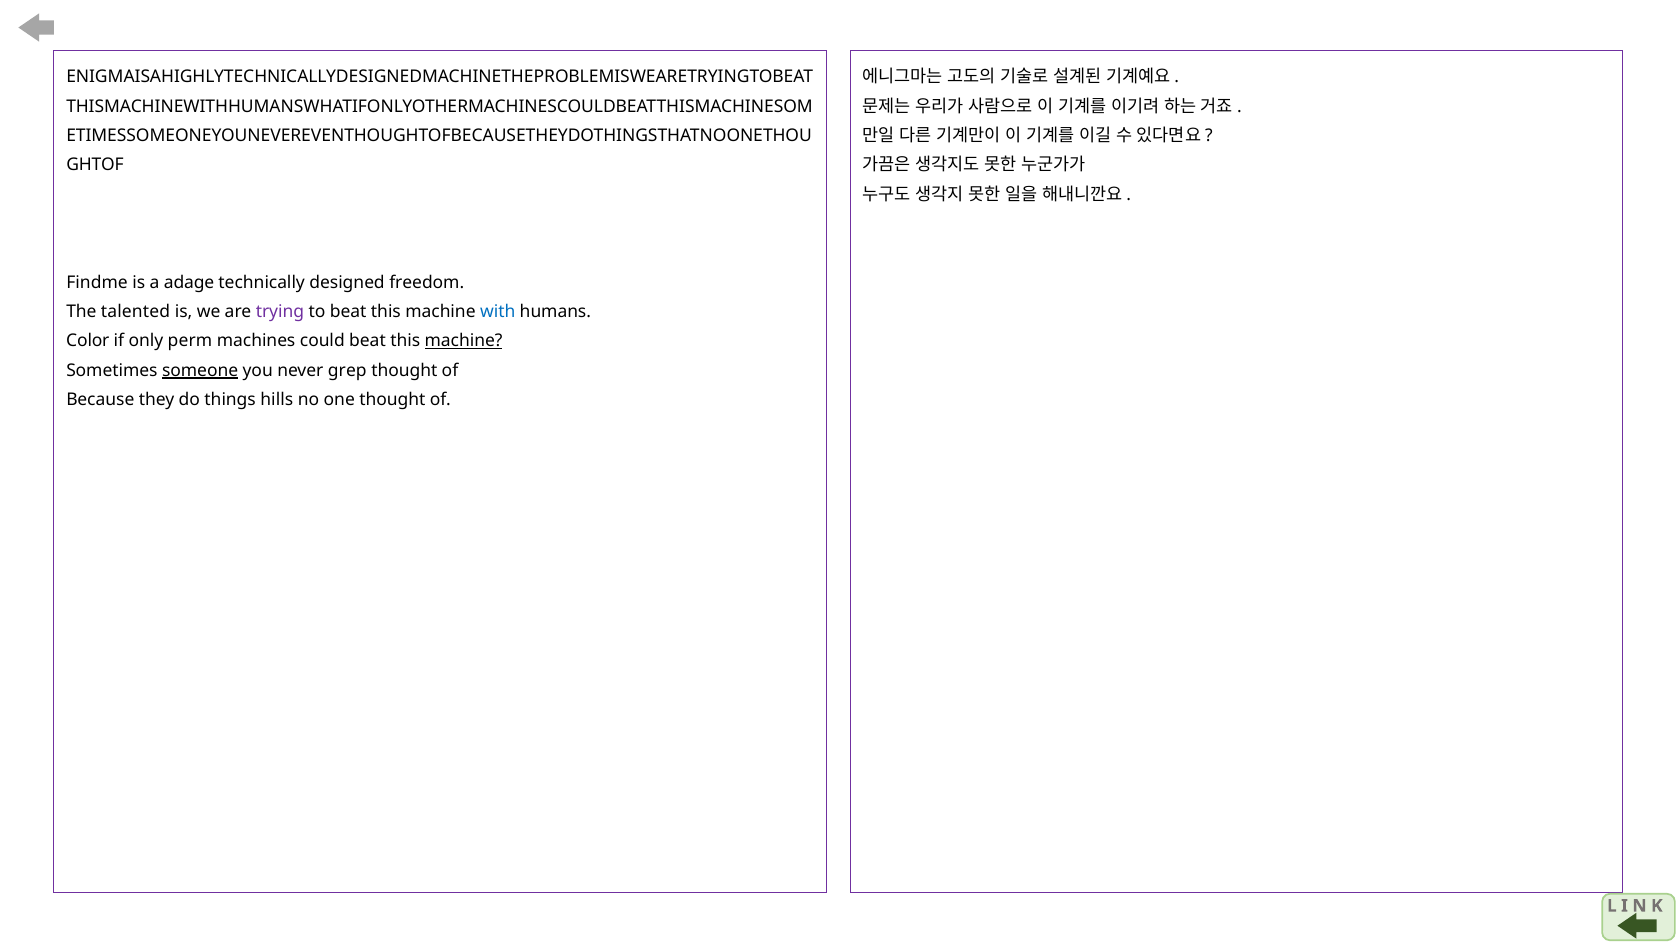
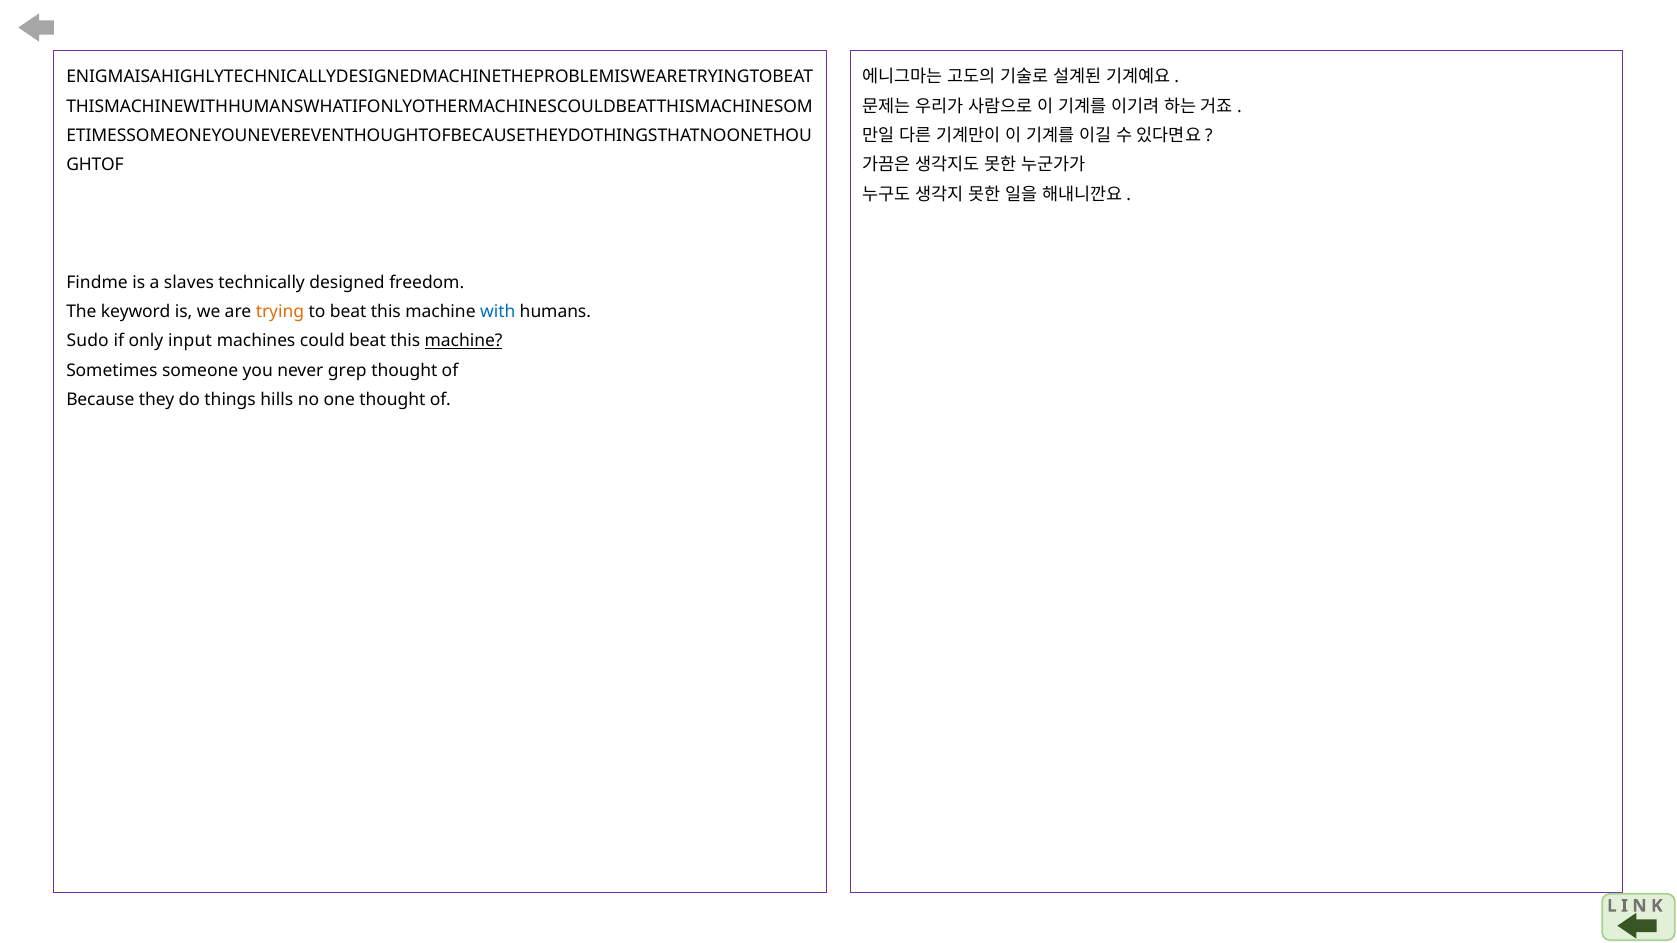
adage: adage -> slaves
talented: talented -> keyword
trying colour: purple -> orange
Color: Color -> Sudo
perm: perm -> input
someone underline: present -> none
